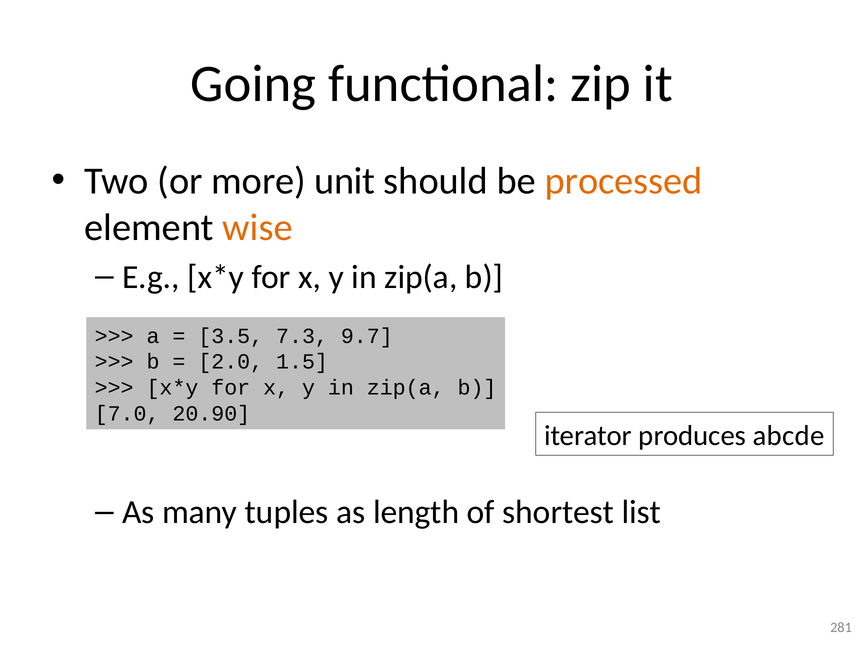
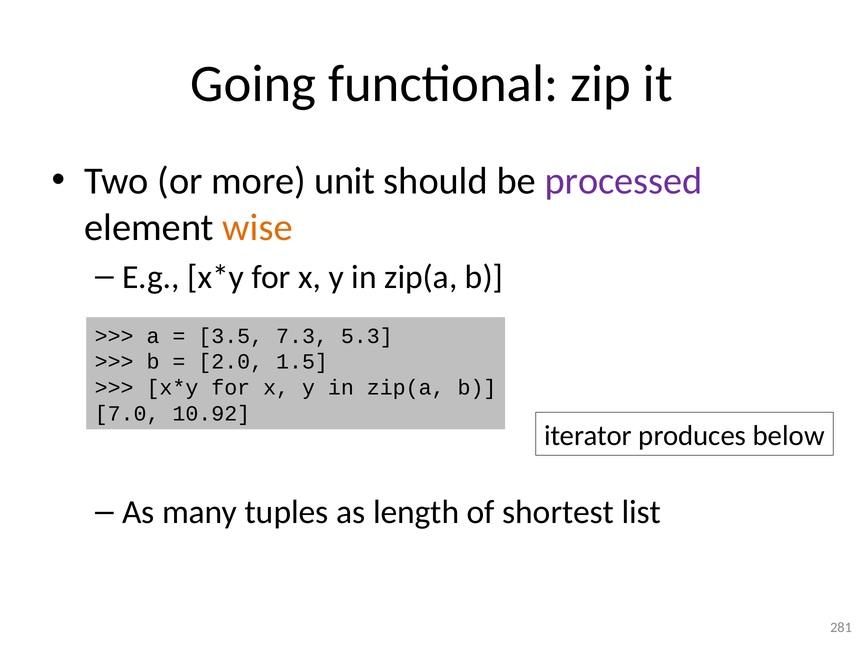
processed colour: orange -> purple
9.7: 9.7 -> 5.3
20.90: 20.90 -> 10.92
abcde: abcde -> below
